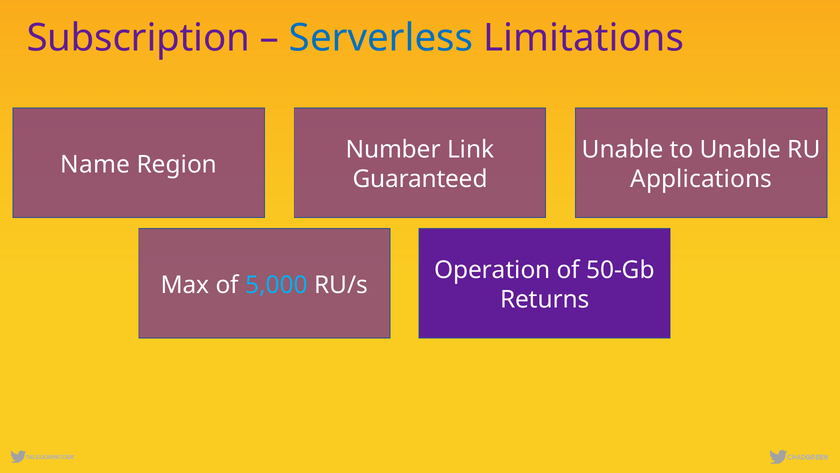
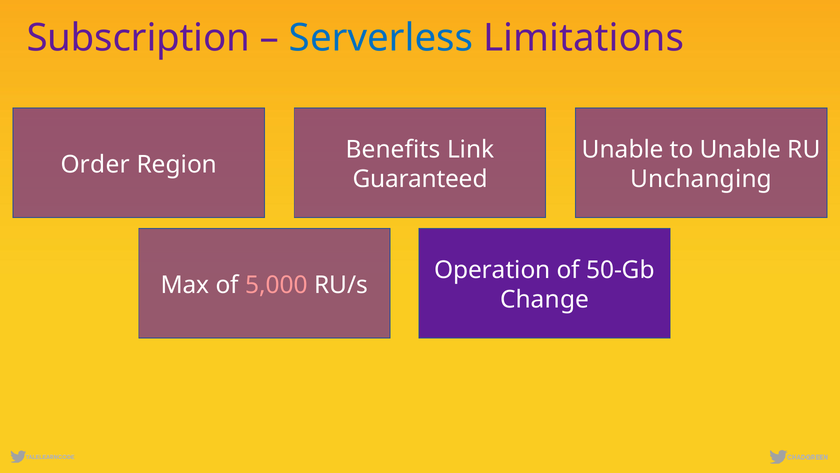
Number: Number -> Benefits
Name: Name -> Order
Applications: Applications -> Unchanging
5,000 colour: light blue -> pink
Returns: Returns -> Change
